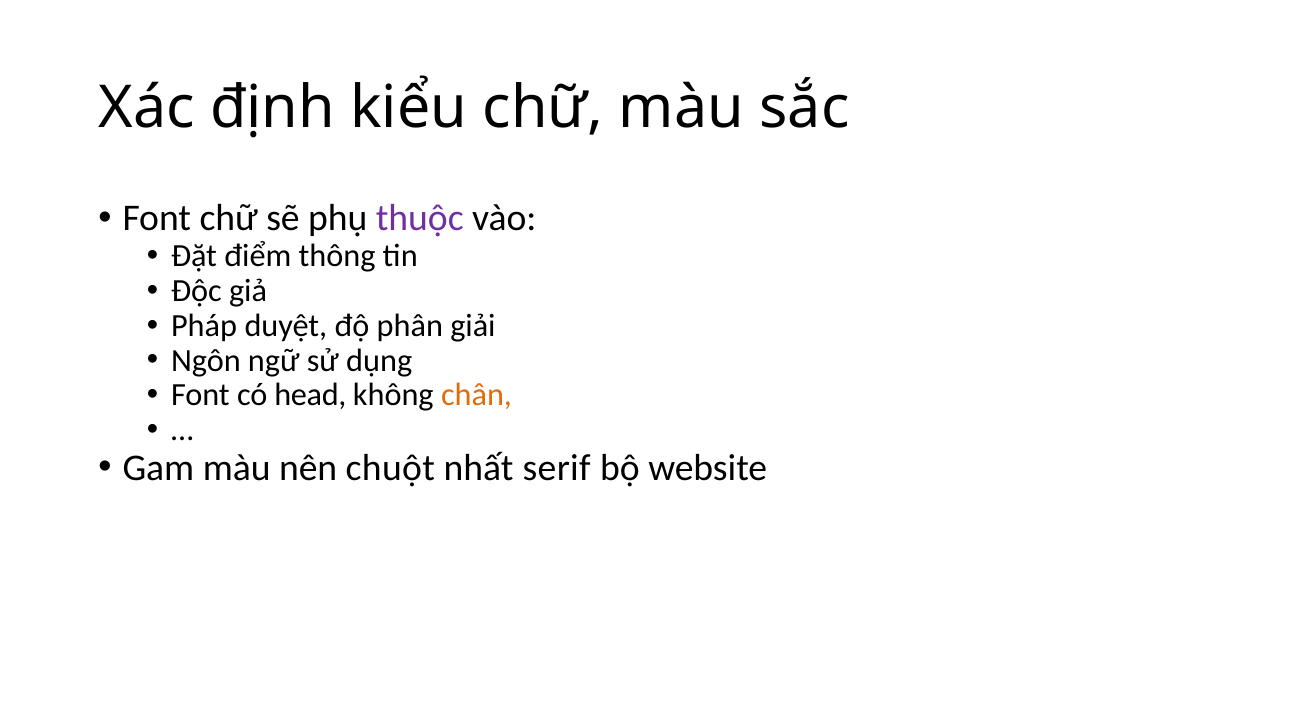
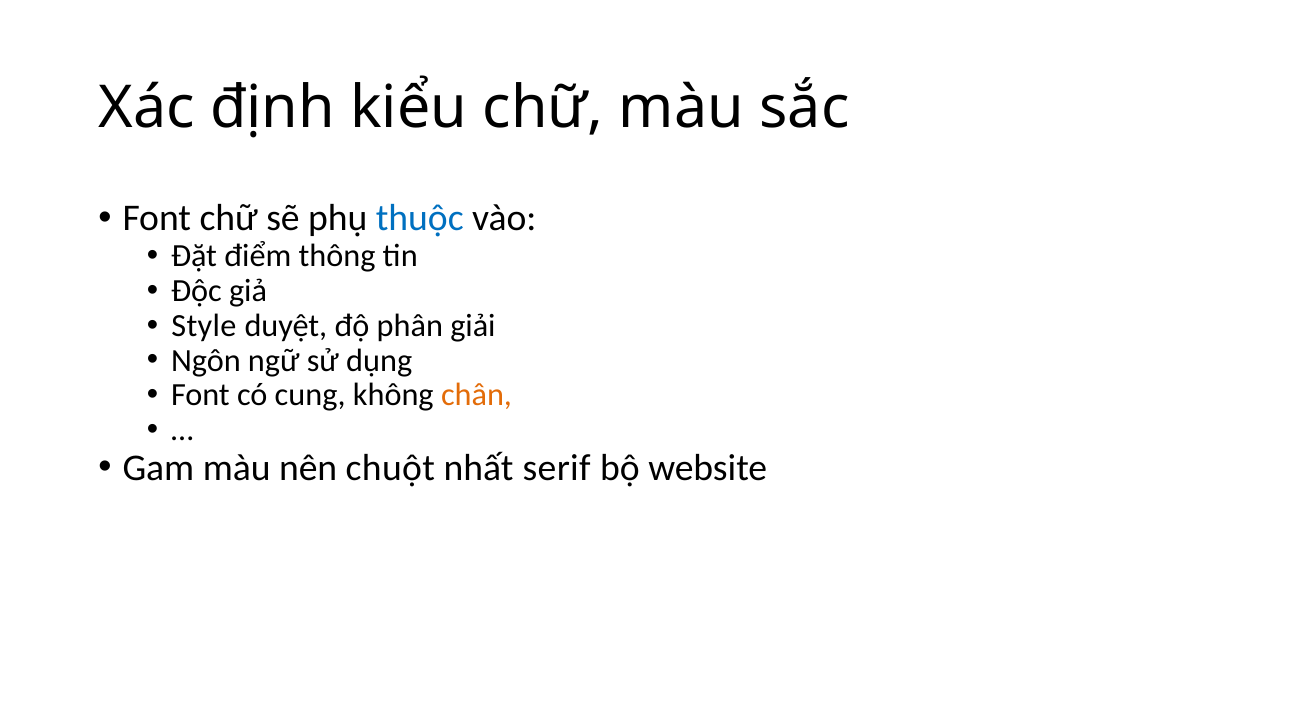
thuộc colour: purple -> blue
Pháp: Pháp -> Style
head: head -> cung
